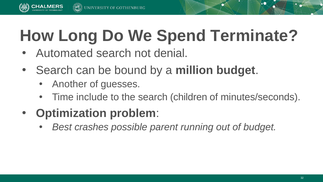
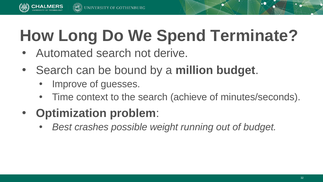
denial: denial -> derive
Another: Another -> Improve
include: include -> context
children: children -> achieve
parent: parent -> weight
